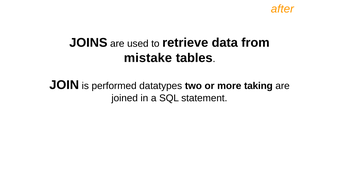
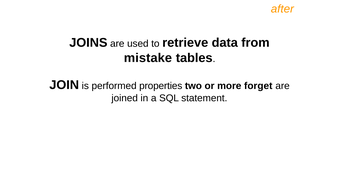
datatypes: datatypes -> properties
taking: taking -> forget
